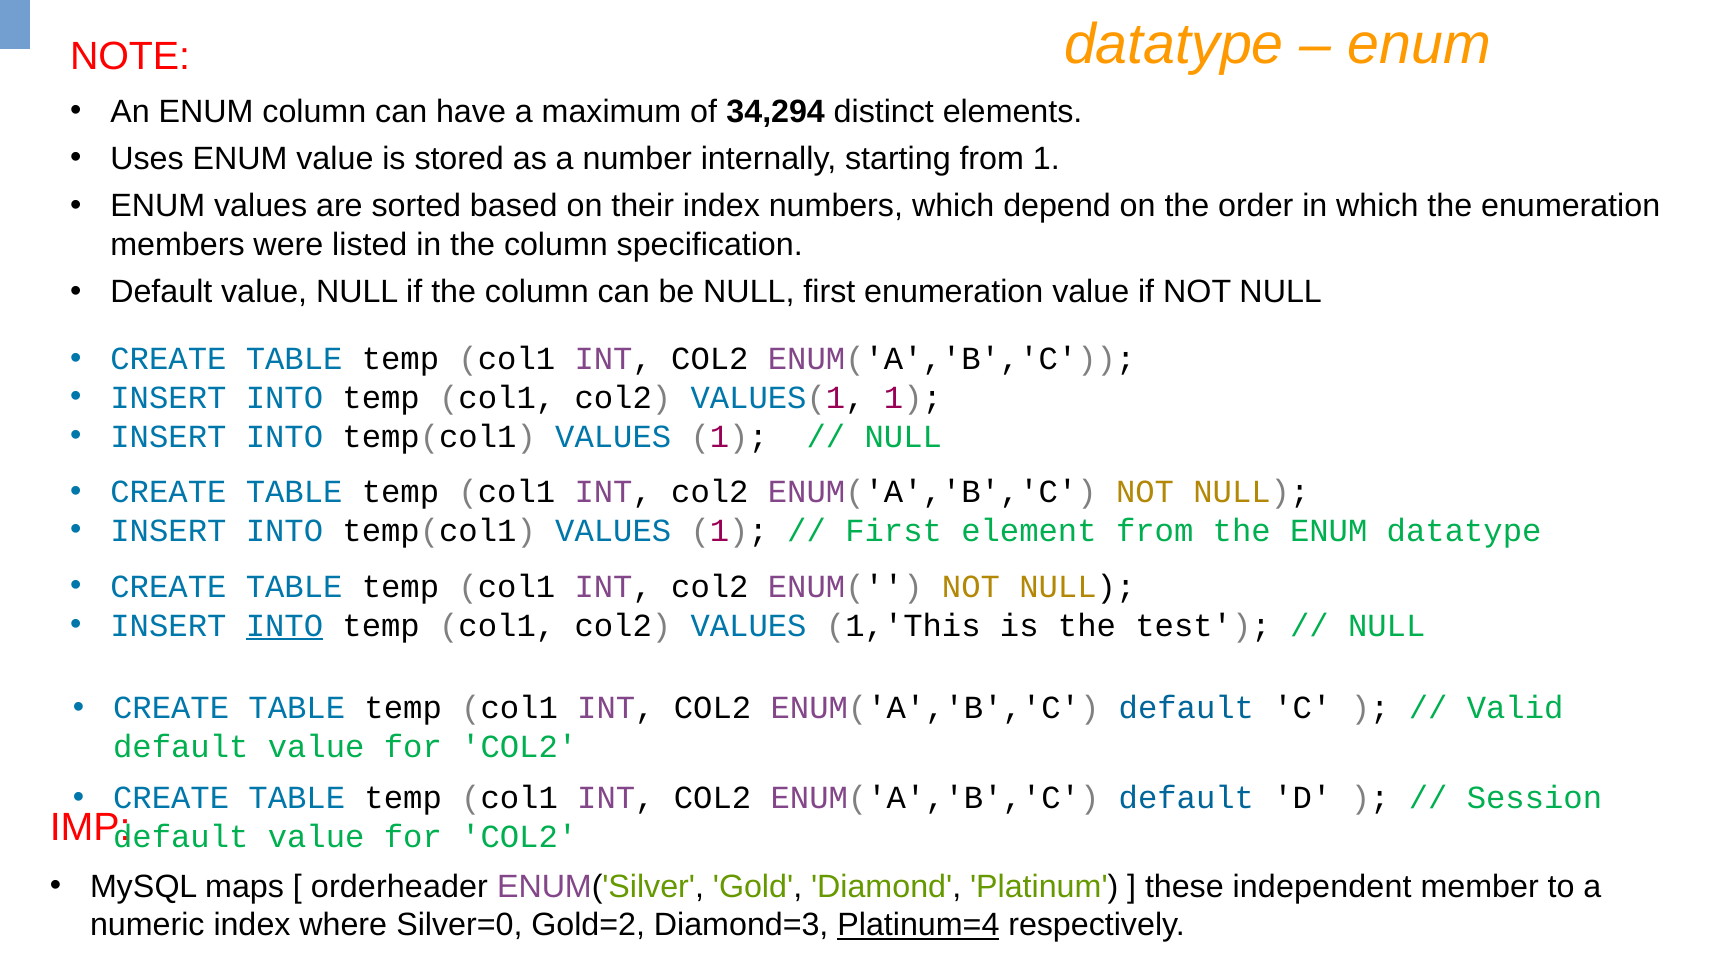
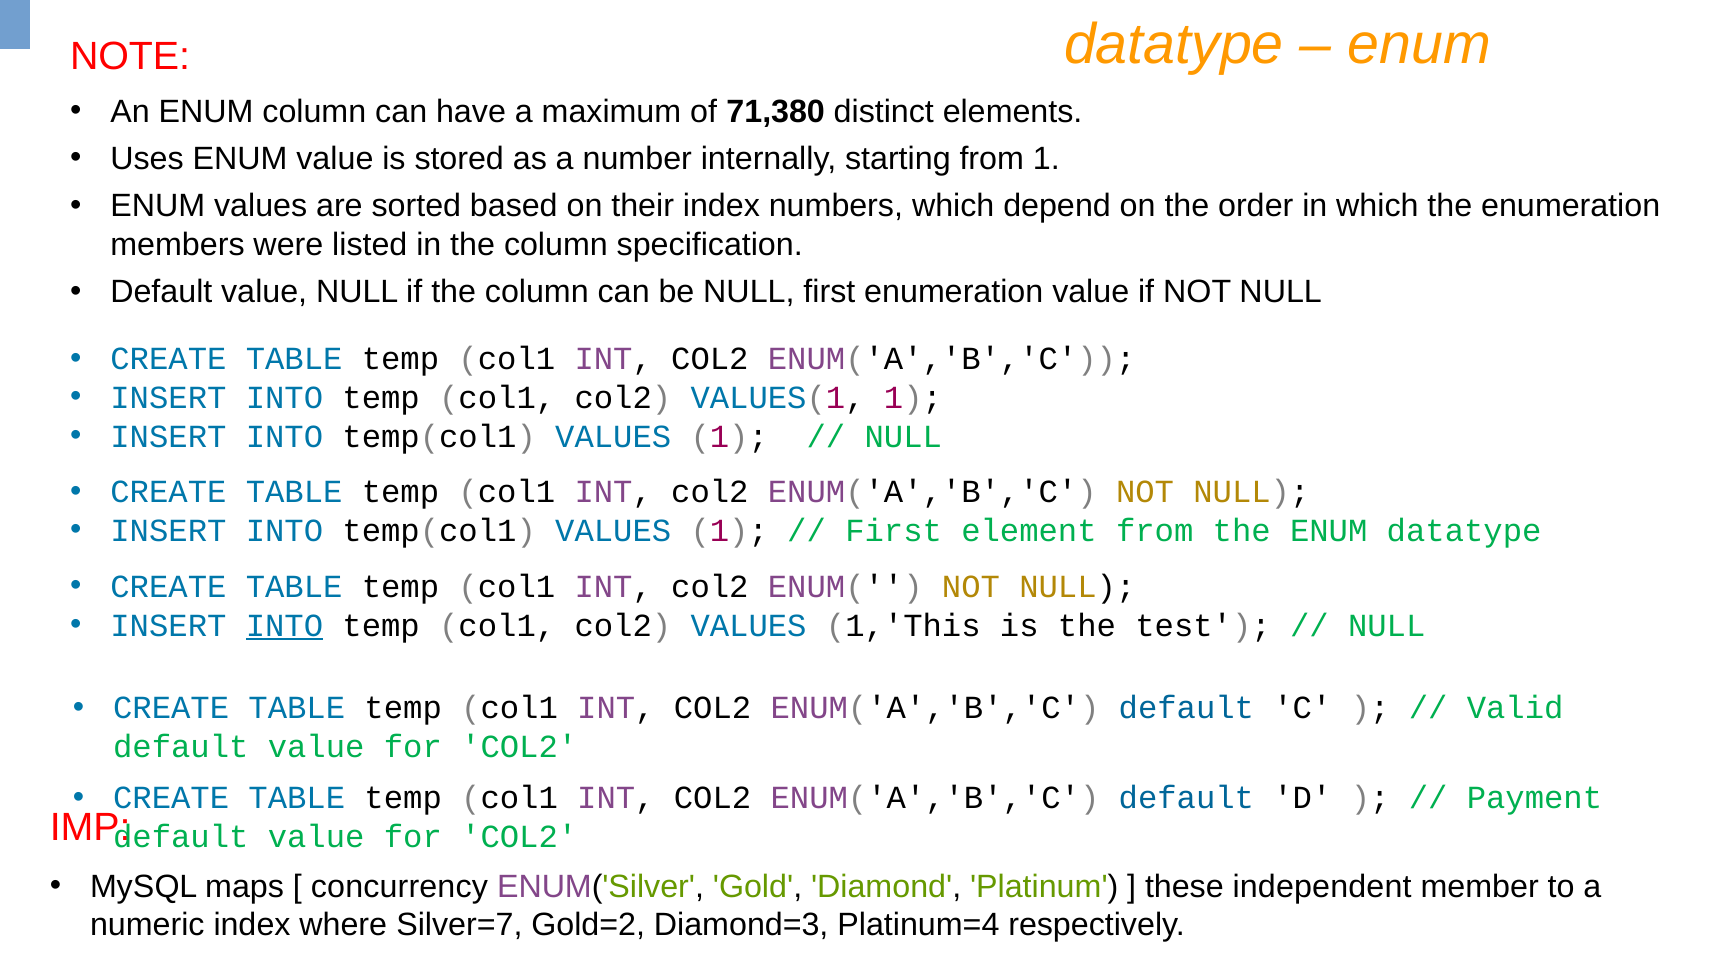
34,294: 34,294 -> 71,380
Session: Session -> Payment
orderheader: orderheader -> concurrency
Silver=0: Silver=0 -> Silver=7
Platinum=4 underline: present -> none
